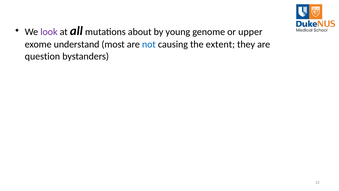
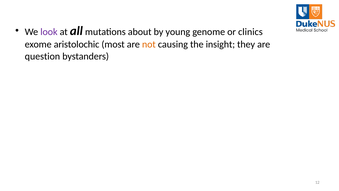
upper: upper -> clinics
understand: understand -> aristolochic
not colour: blue -> orange
extent: extent -> insight
